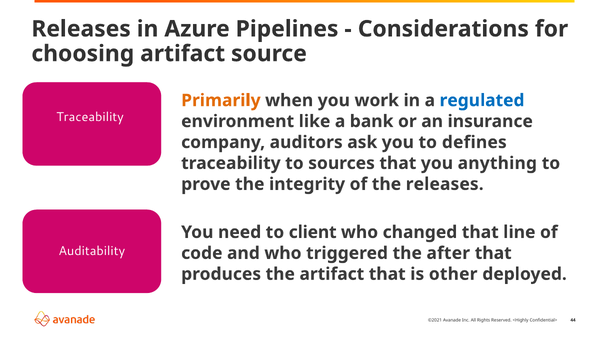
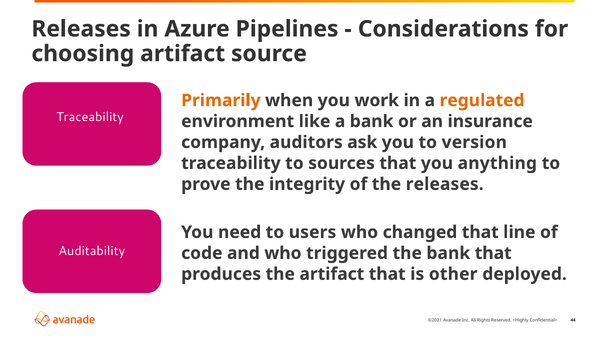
regulated colour: blue -> orange
defines: defines -> version
client: client -> users
the after: after -> bank
